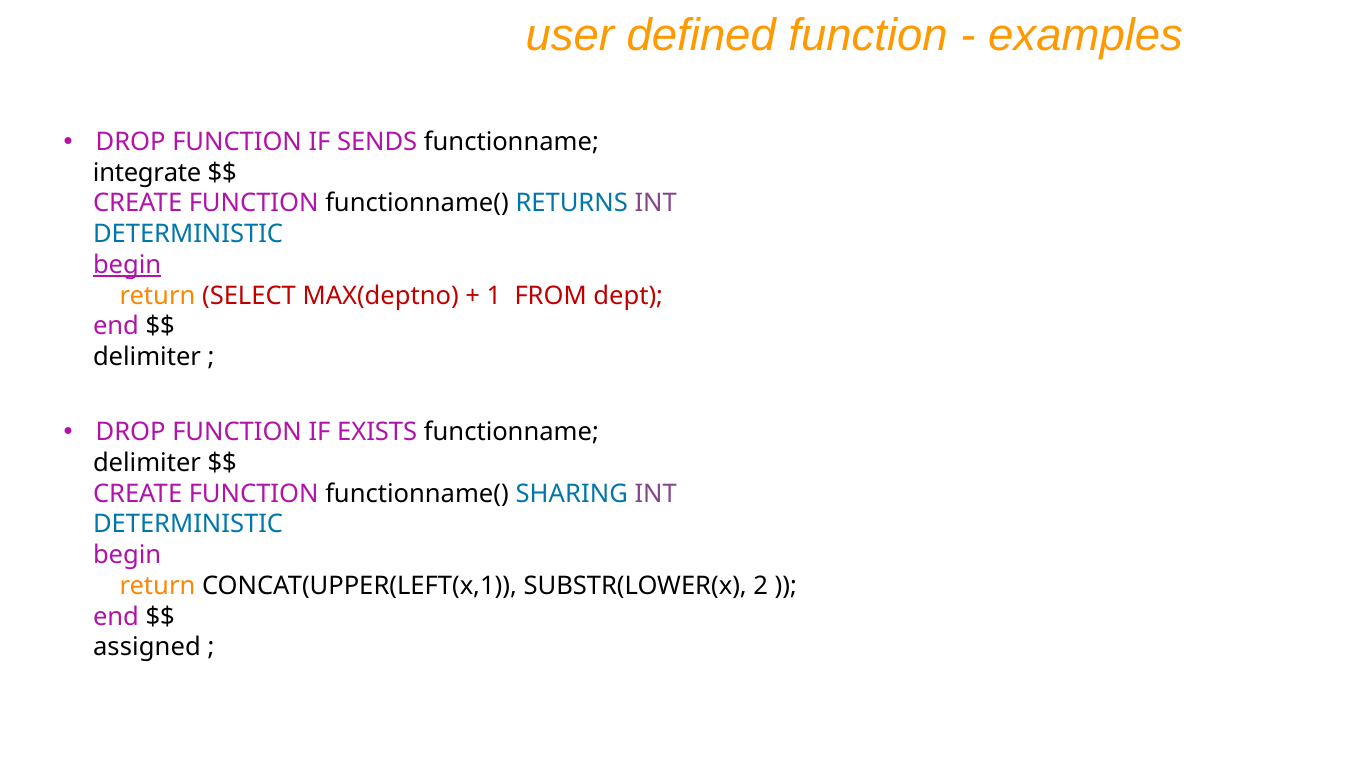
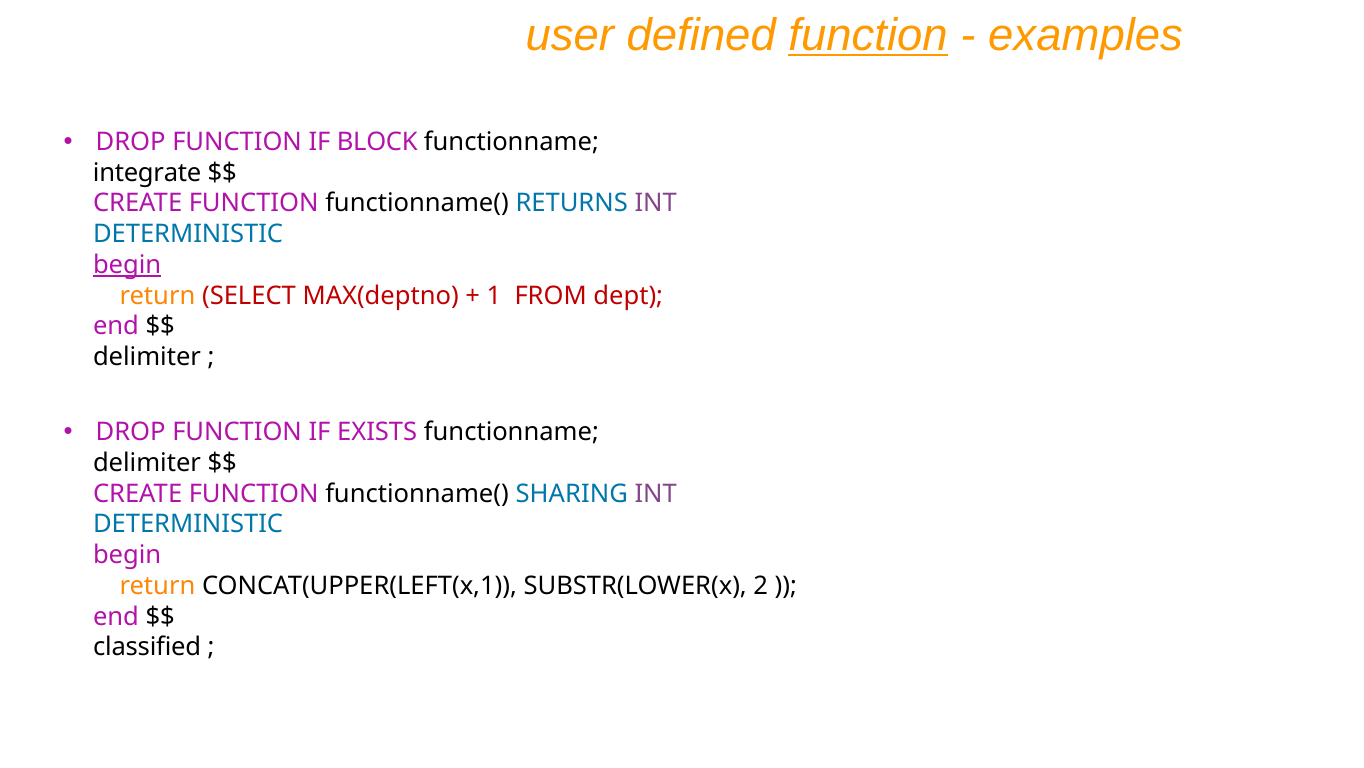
function at (868, 35) underline: none -> present
SENDS: SENDS -> BLOCK
assigned: assigned -> classified
